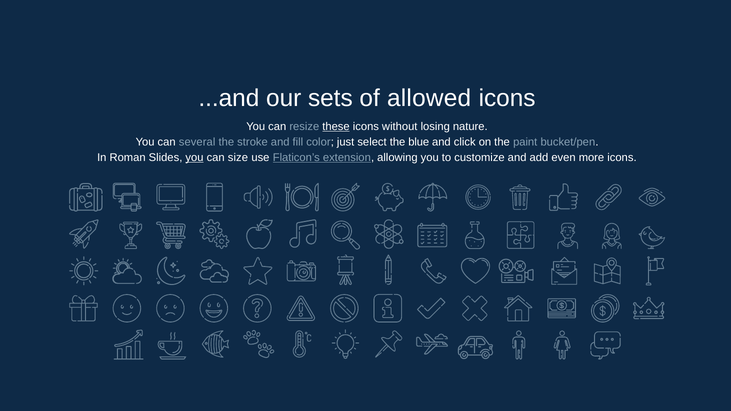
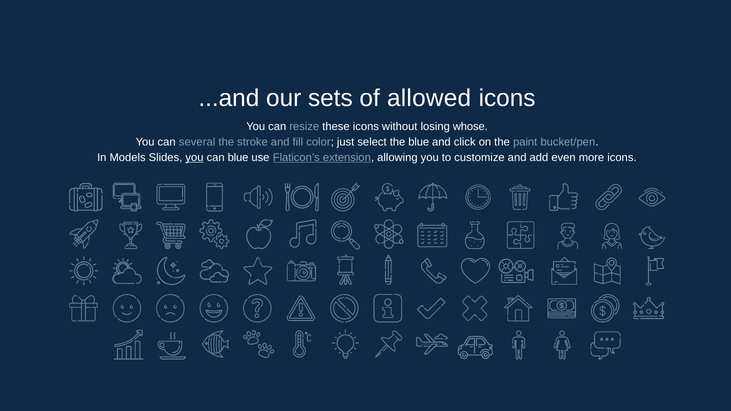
these underline: present -> none
nature: nature -> whose
Roman: Roman -> Models
can size: size -> blue
